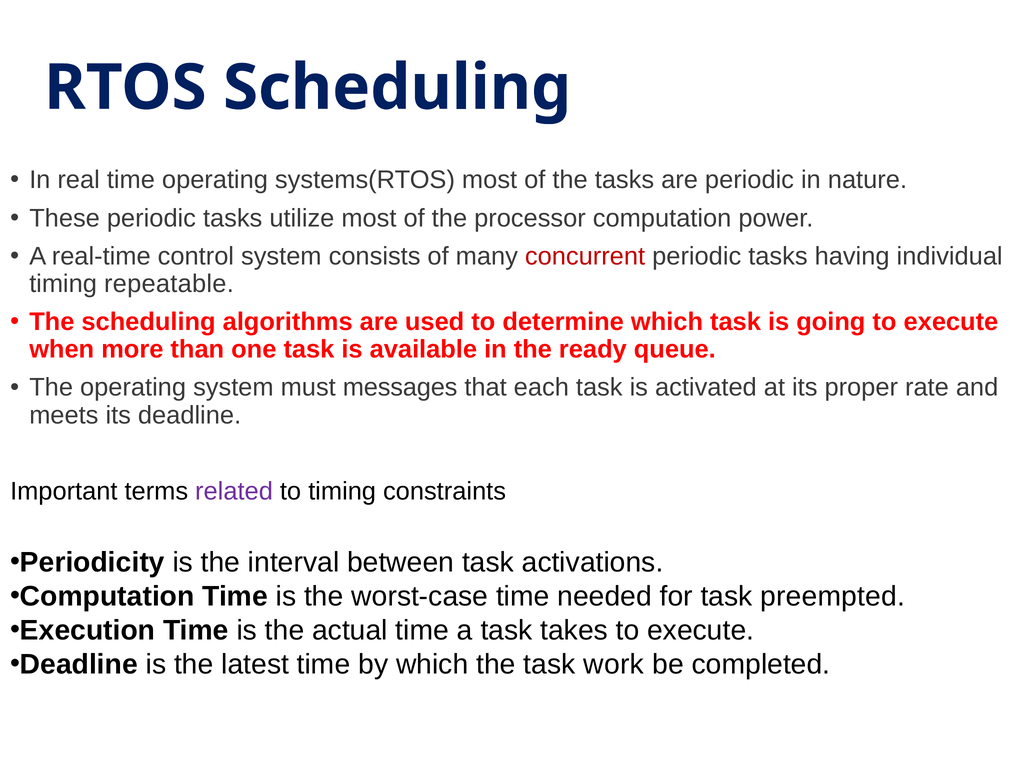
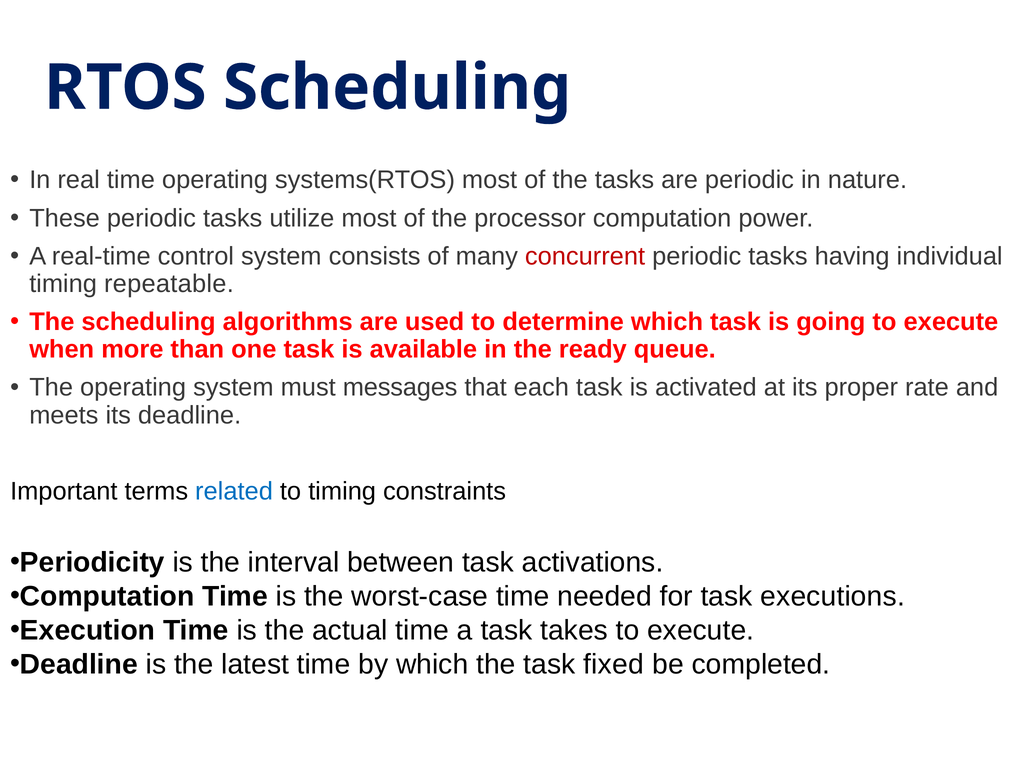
related colour: purple -> blue
preempted: preempted -> executions
work: work -> fixed
